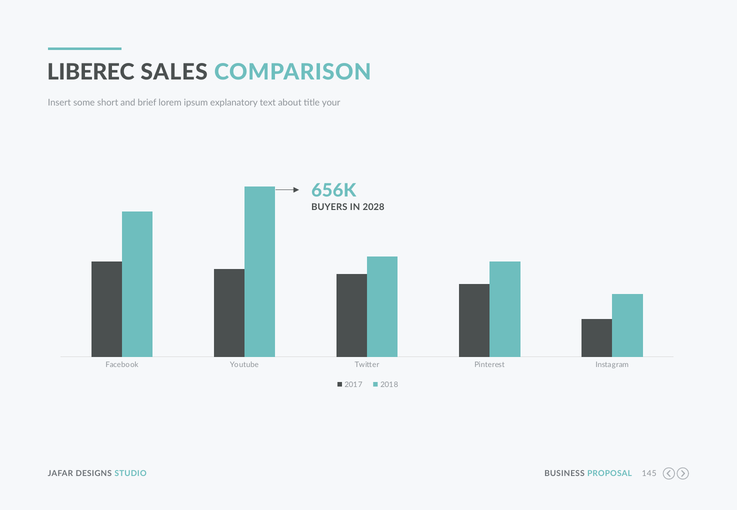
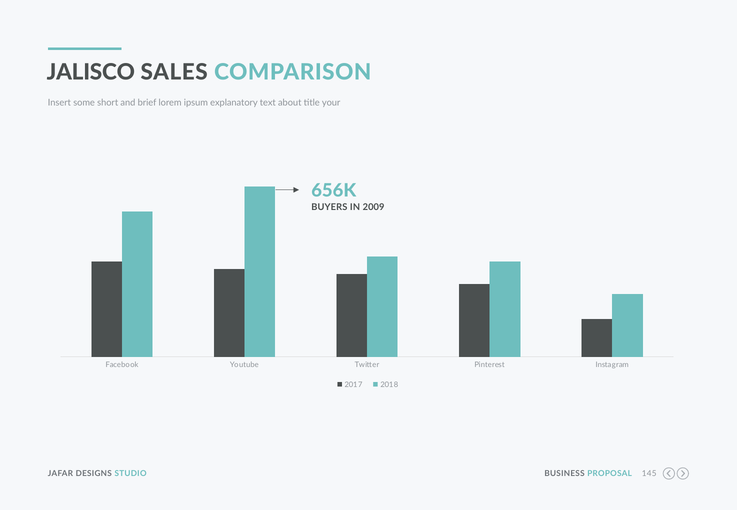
LIBEREC: LIBEREC -> JALISCO
2028: 2028 -> 2009
